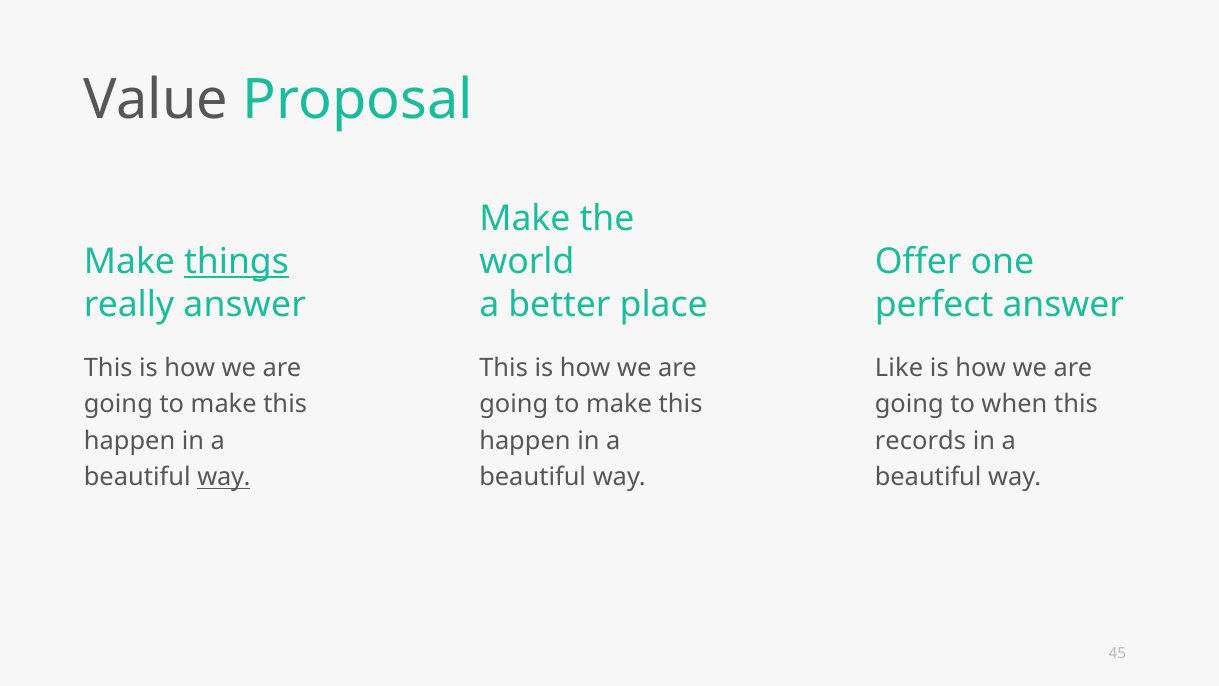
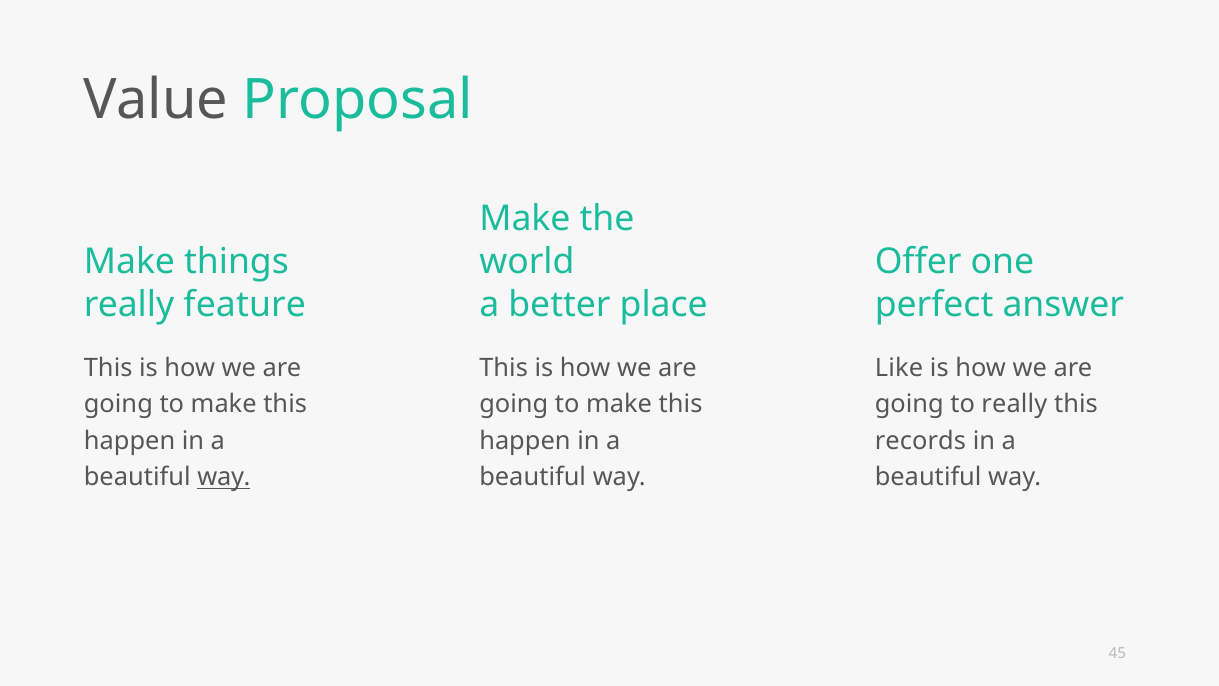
things underline: present -> none
really answer: answer -> feature
to when: when -> really
